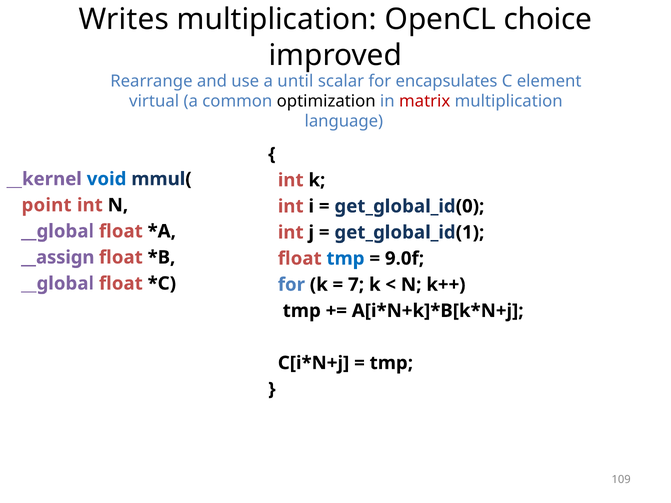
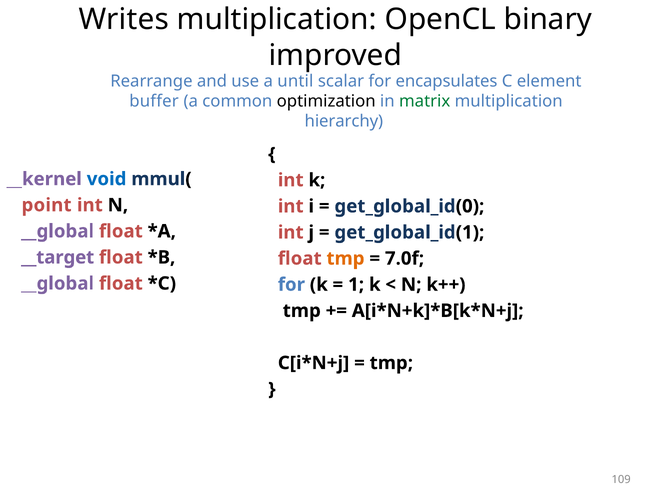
choice: choice -> binary
virtual: virtual -> buffer
matrix colour: red -> green
language: language -> hierarchy
__assign: __assign -> __target
tmp at (346, 259) colour: blue -> orange
9.0f: 9.0f -> 7.0f
7: 7 -> 1
